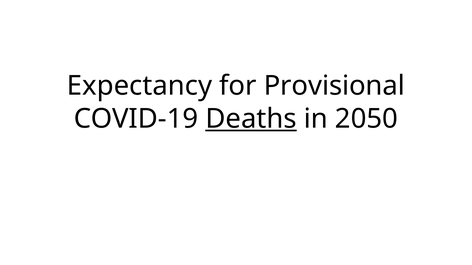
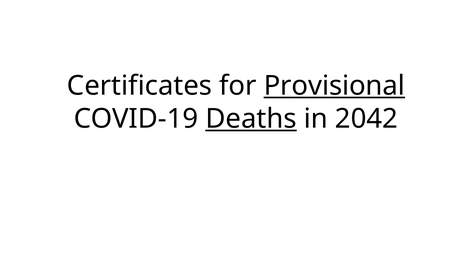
Expectancy: Expectancy -> Certificates
Provisional underline: none -> present
2050: 2050 -> 2042
